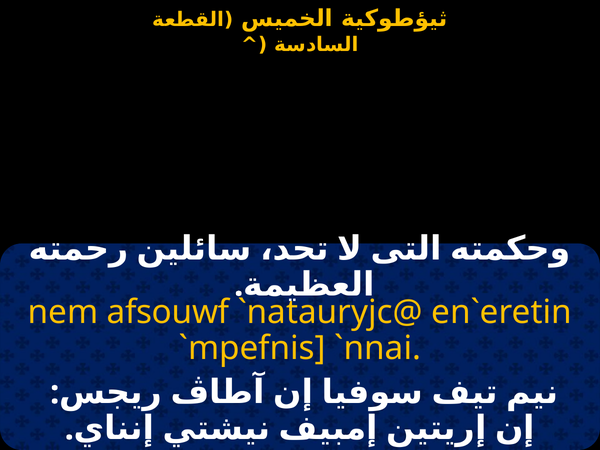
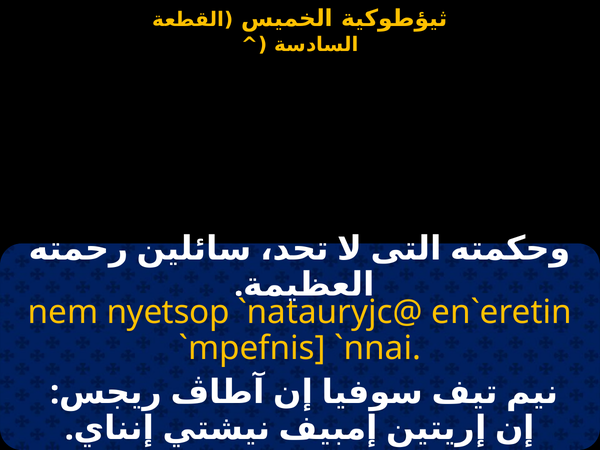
afsouwf: afsouwf -> nyetsop
